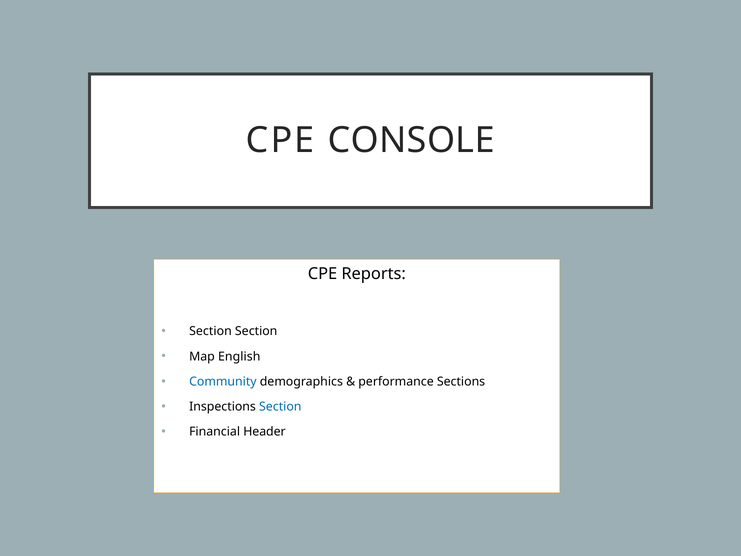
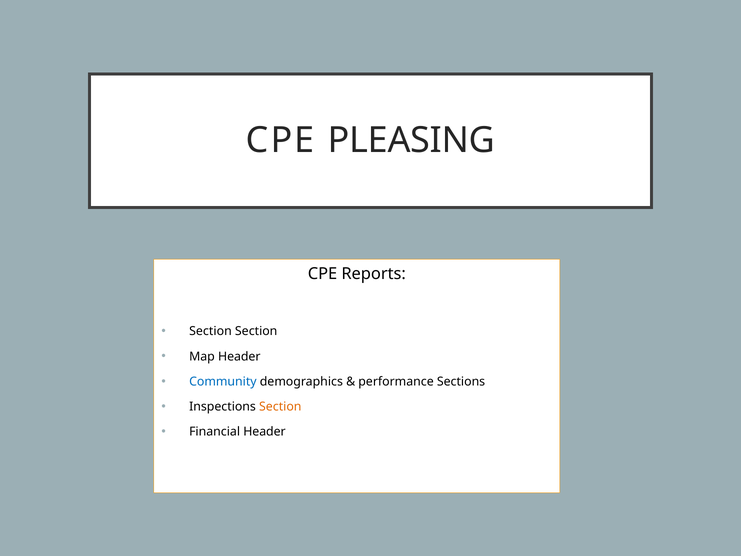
CONSOLE: CONSOLE -> PLEASING
Map English: English -> Header
Section at (280, 407) colour: blue -> orange
